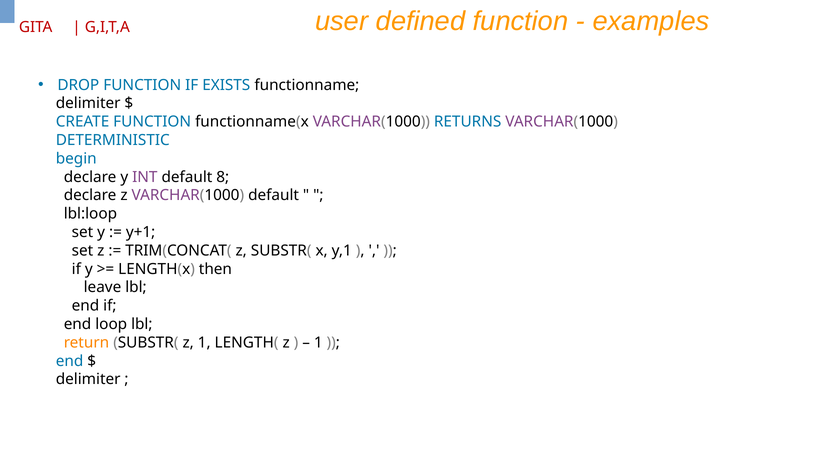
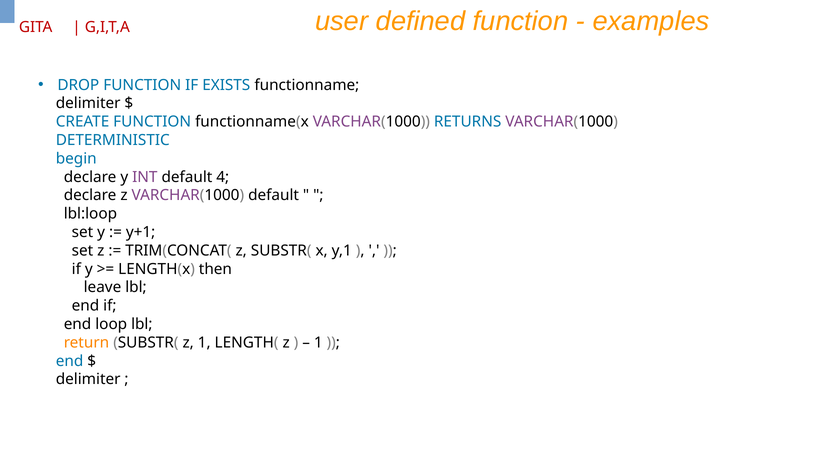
8: 8 -> 4
